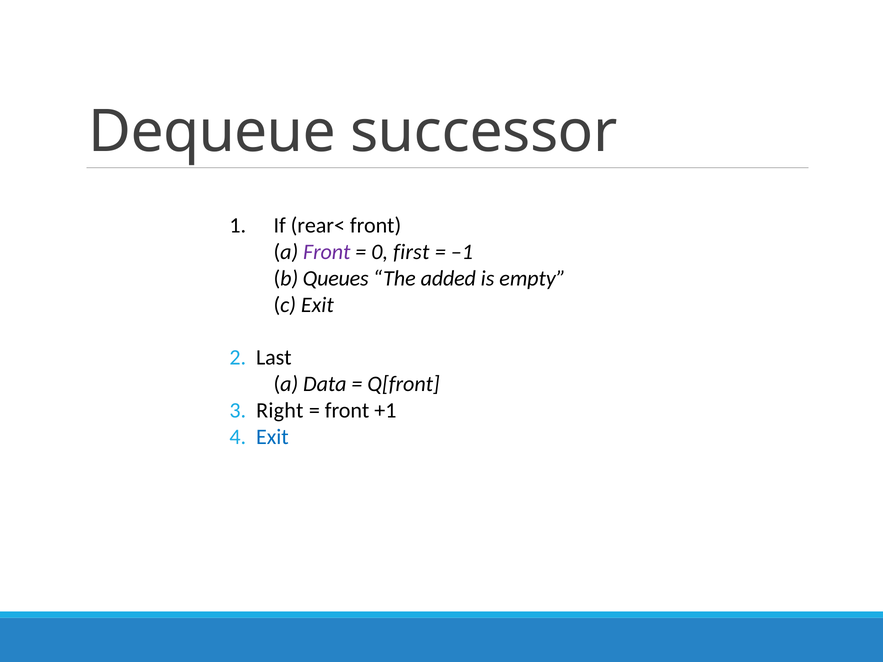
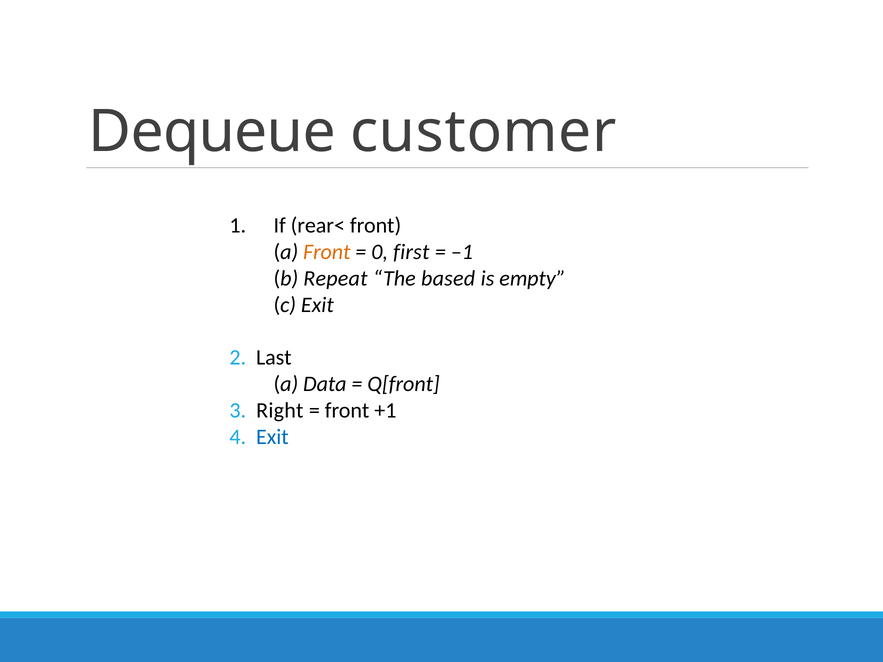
successor: successor -> customer
Front at (327, 252) colour: purple -> orange
Queues: Queues -> Repeat
added: added -> based
